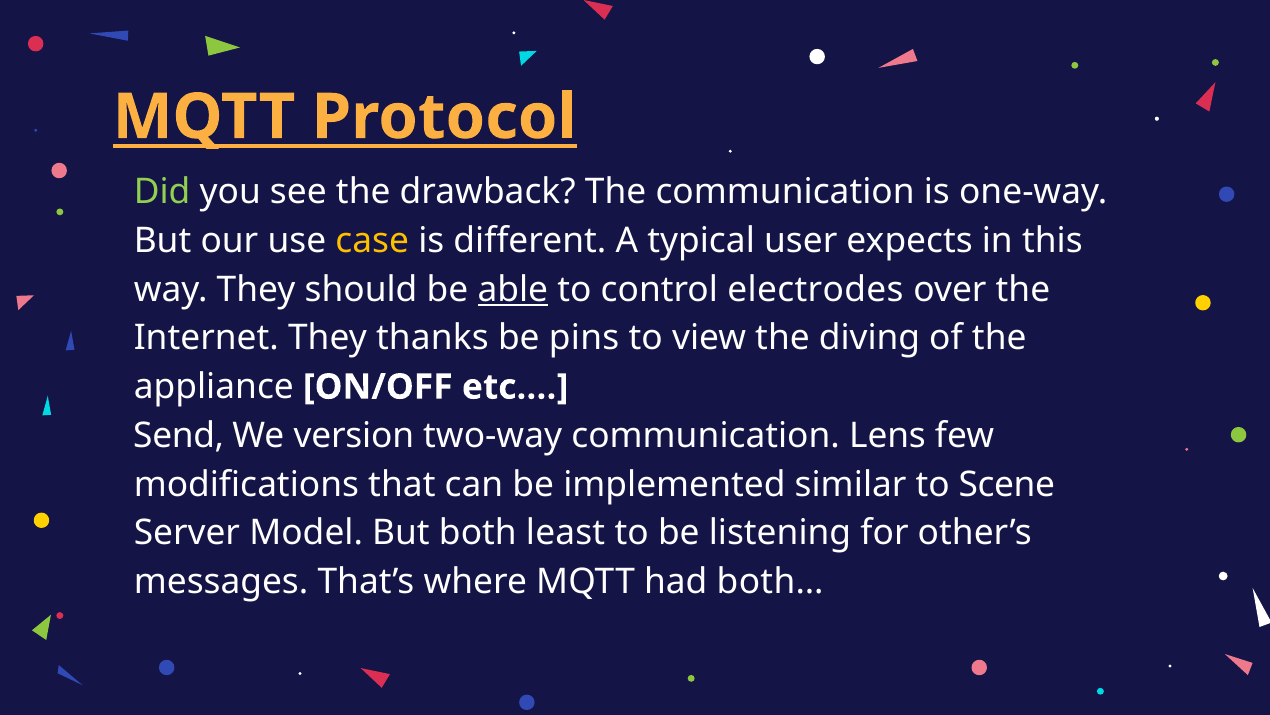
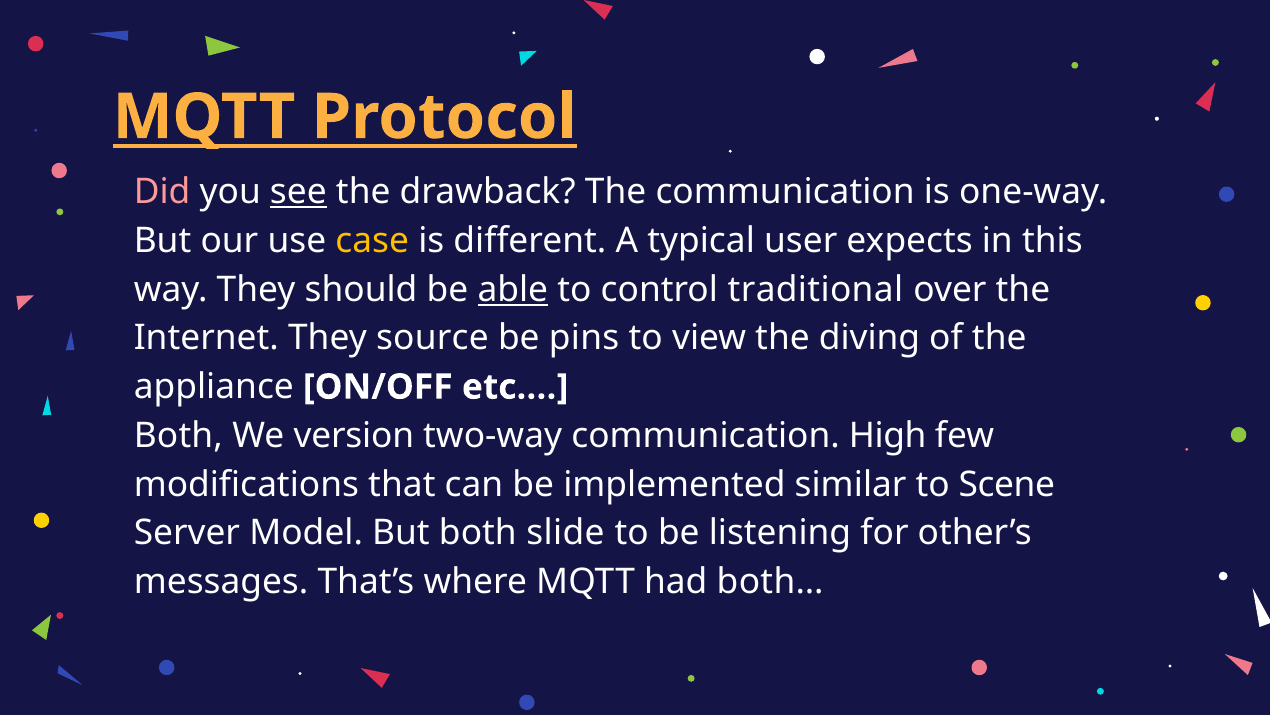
Did colour: light green -> pink
see underline: none -> present
electrodes: electrodes -> traditional
thanks: thanks -> source
Send at (179, 435): Send -> Both
Lens: Lens -> High
least: least -> slide
